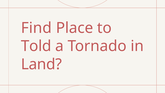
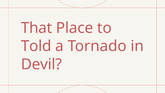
Find: Find -> That
Land: Land -> Devil
